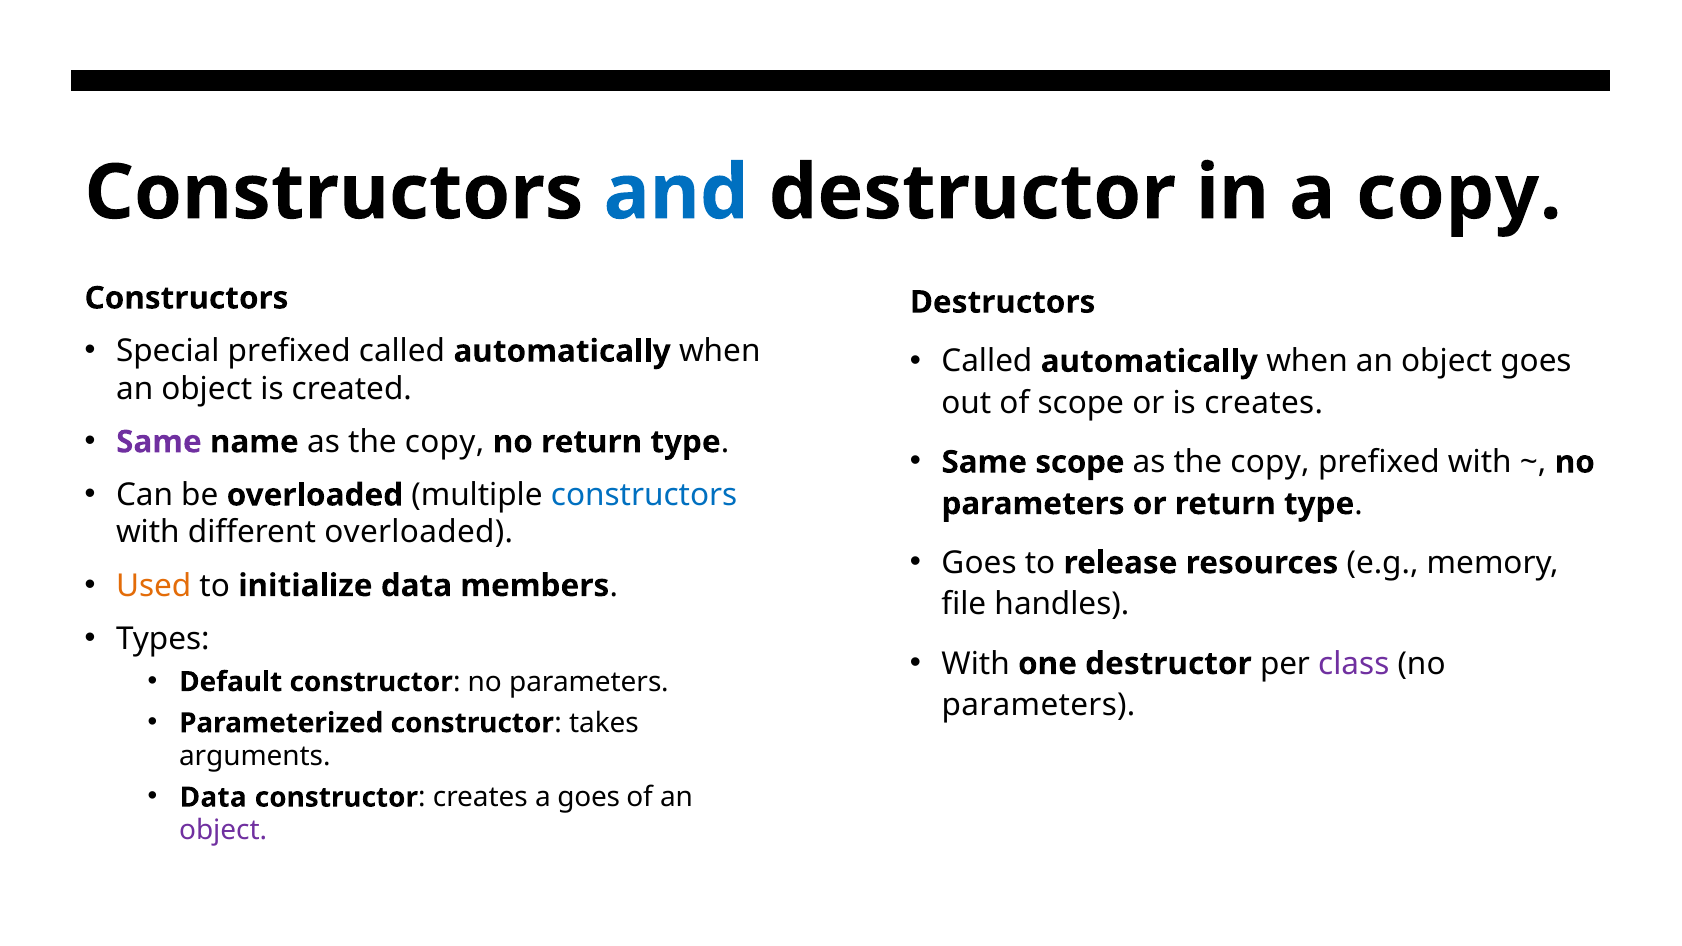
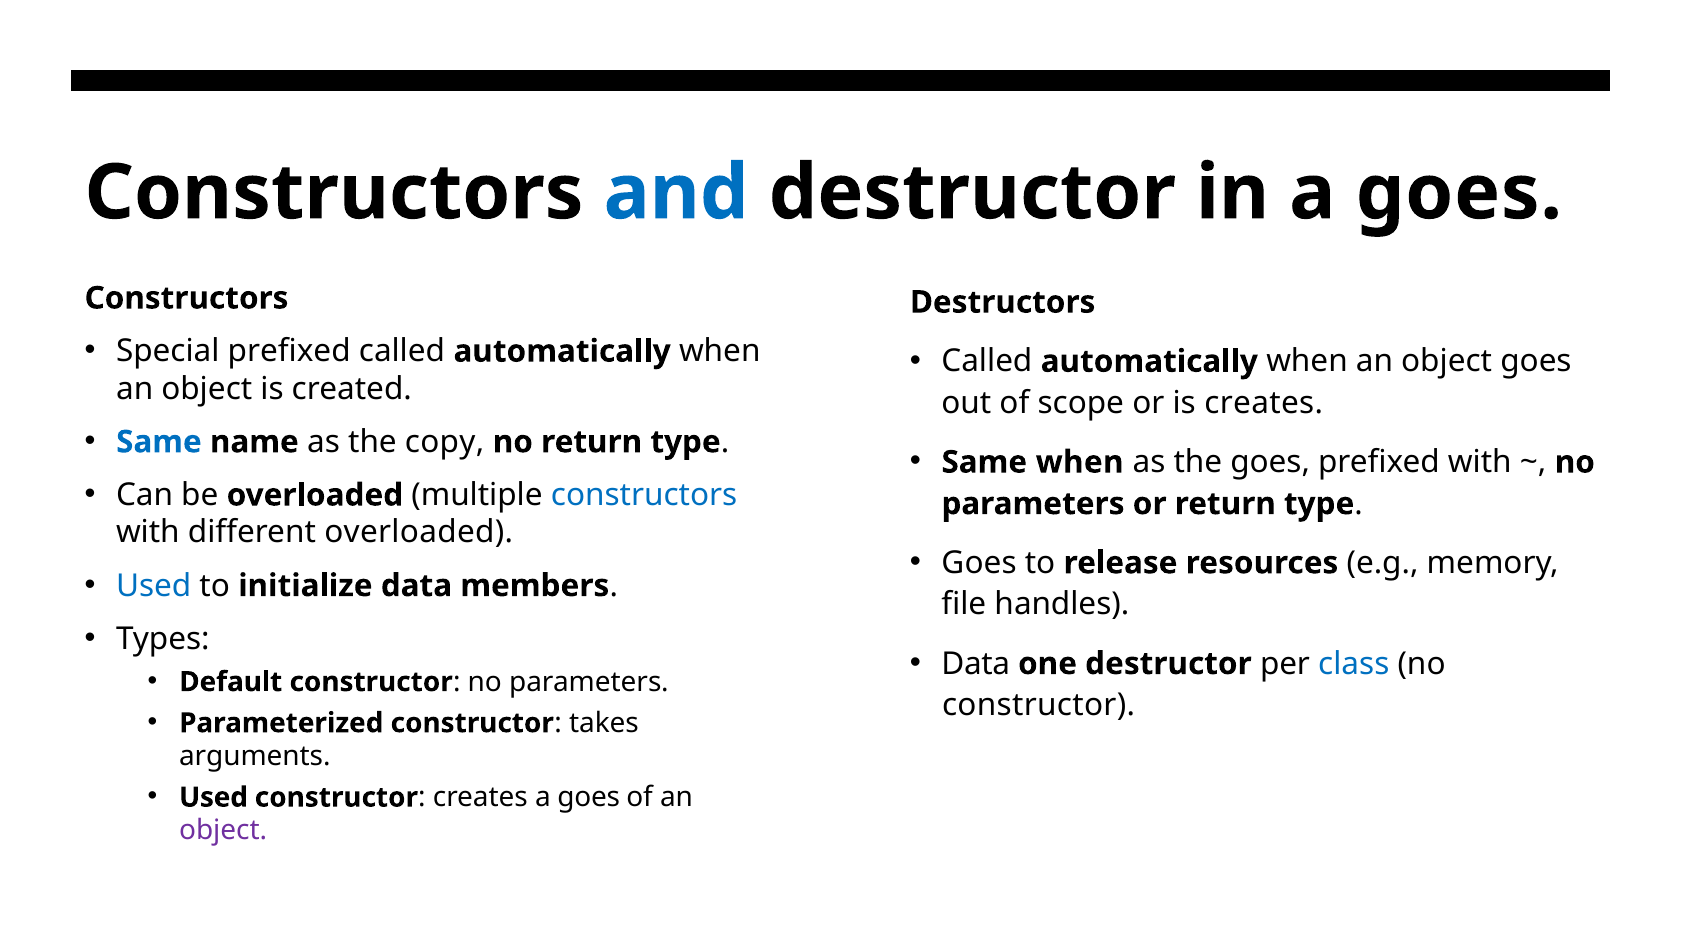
in a copy: copy -> goes
Same at (159, 442) colour: purple -> blue
Same scope: scope -> when
copy at (1270, 462): copy -> goes
Used at (154, 586) colour: orange -> blue
With at (976, 664): With -> Data
class colour: purple -> blue
parameters at (1039, 705): parameters -> constructor
Data at (213, 798): Data -> Used
